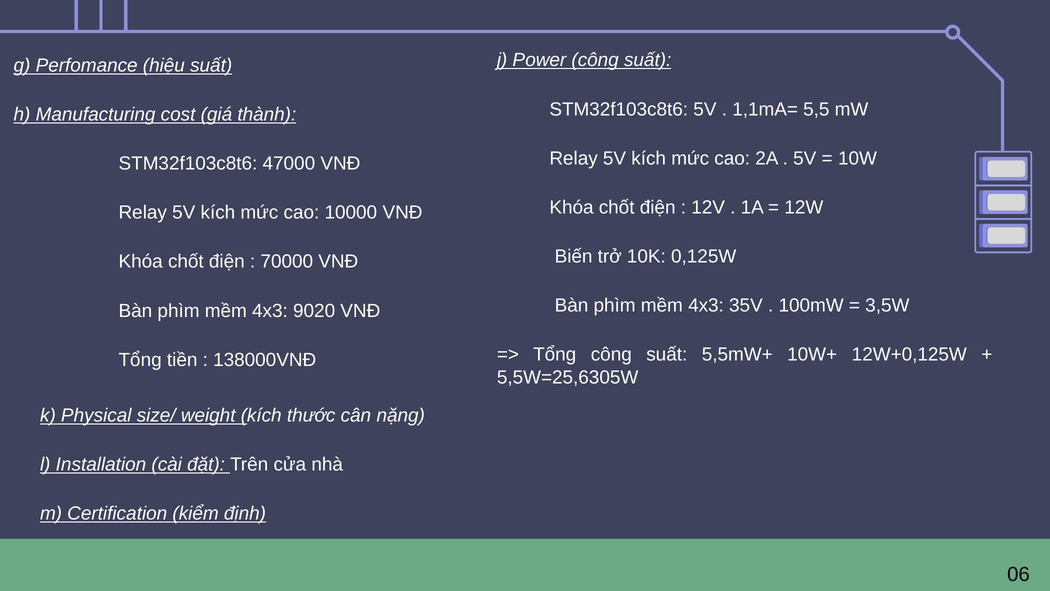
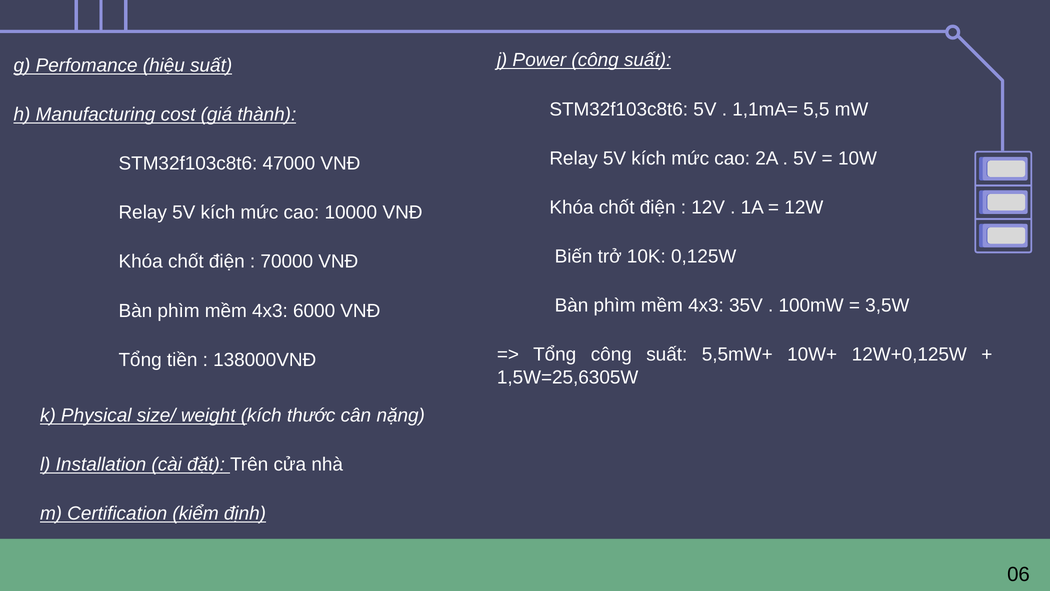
9020: 9020 -> 6000
5,5W=25,6305W: 5,5W=25,6305W -> 1,5W=25,6305W
